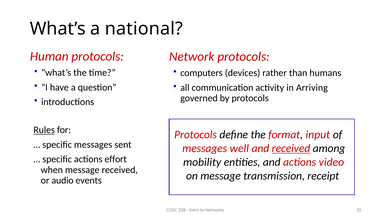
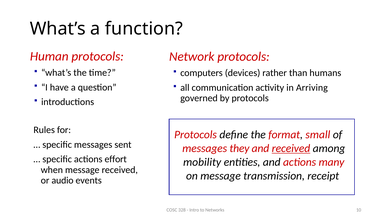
national: national -> function
Rules underline: present -> none
input: input -> small
well: well -> they
video: video -> many
